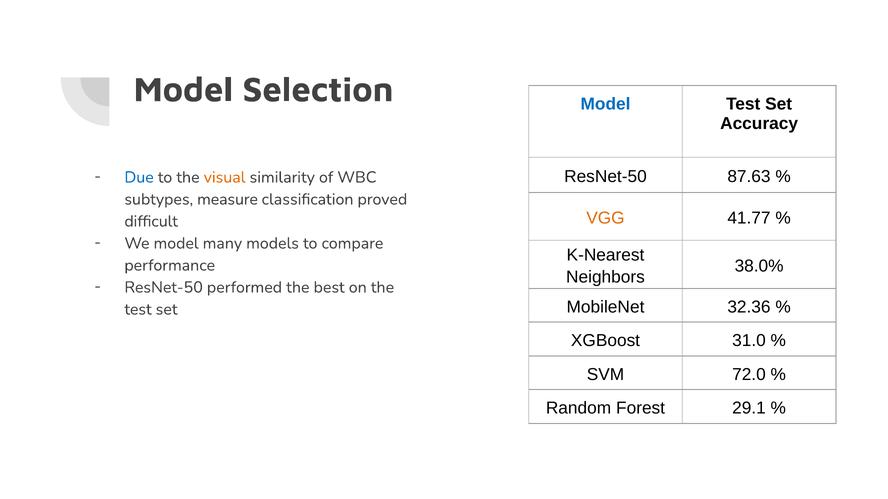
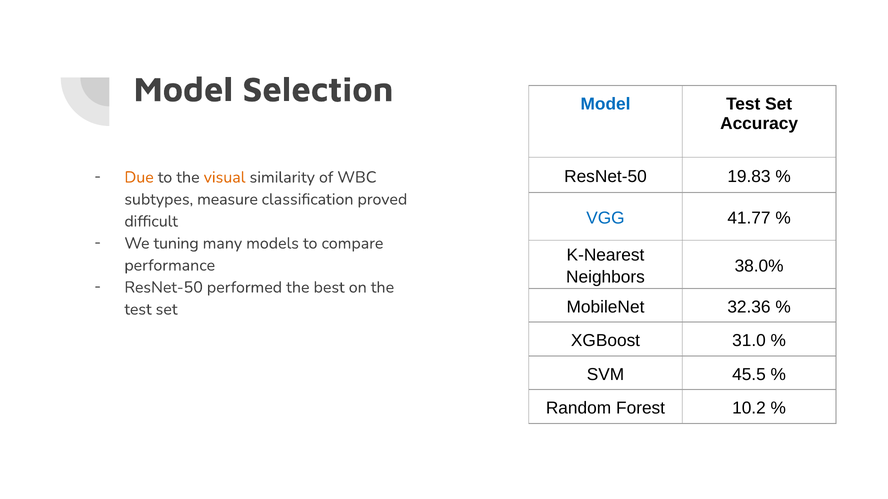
87.63: 87.63 -> 19.83
Due colour: blue -> orange
VGG colour: orange -> blue
We model: model -> tuning
72.0: 72.0 -> 45.5
29.1: 29.1 -> 10.2
